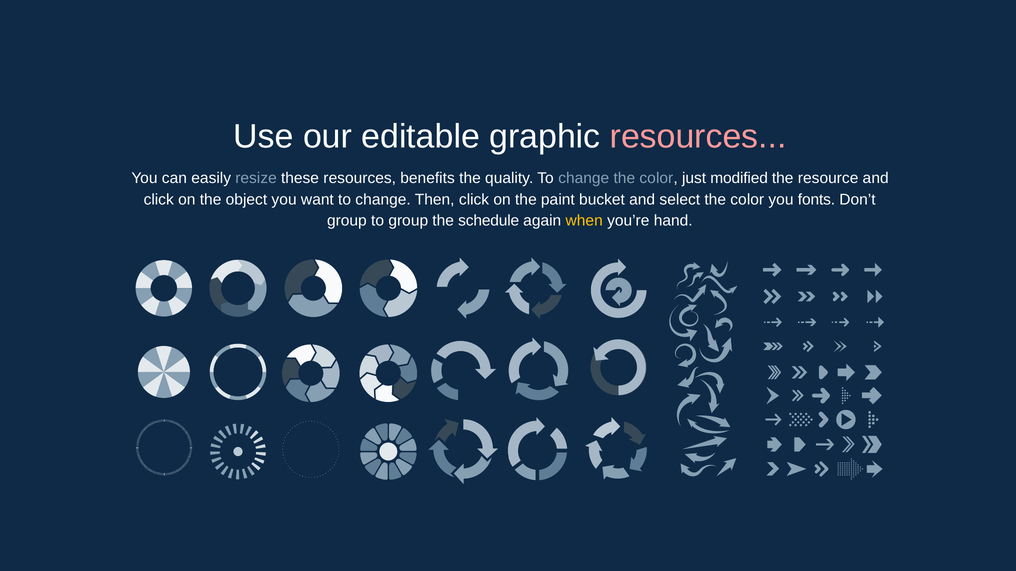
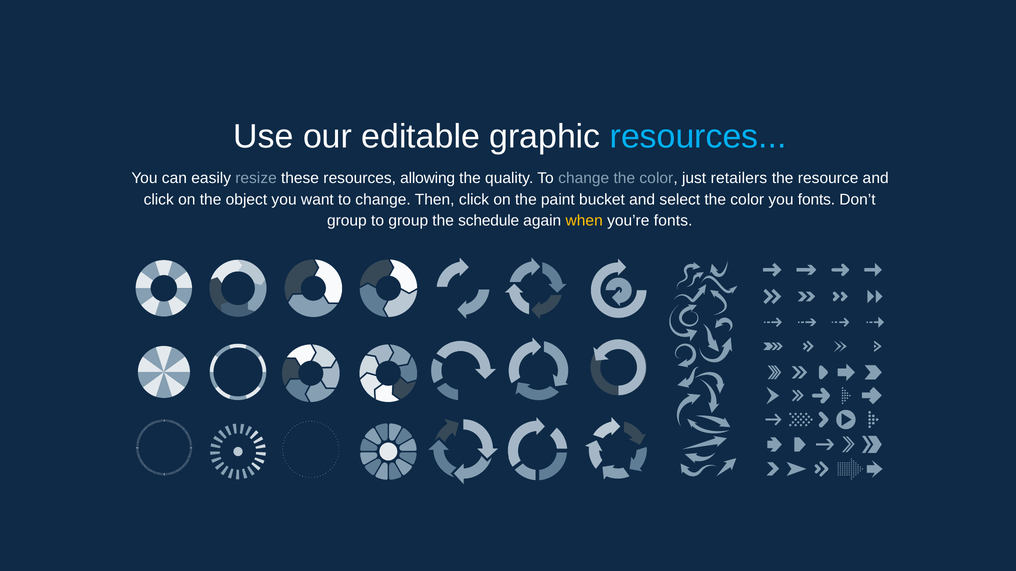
resources at (698, 137) colour: pink -> light blue
benefits: benefits -> allowing
modified: modified -> retailers
you’re hand: hand -> fonts
